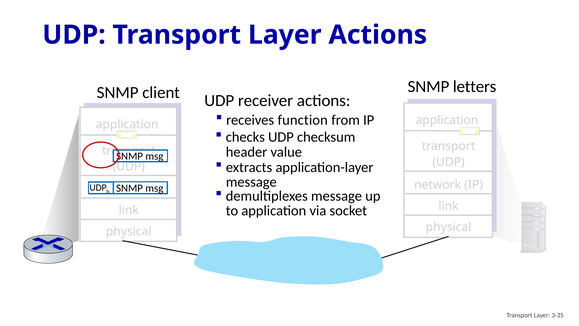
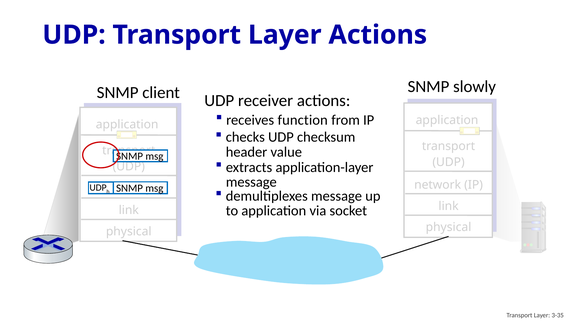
letters: letters -> slowly
